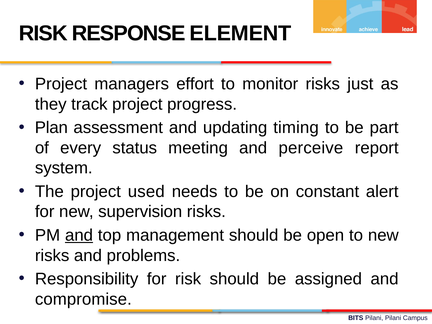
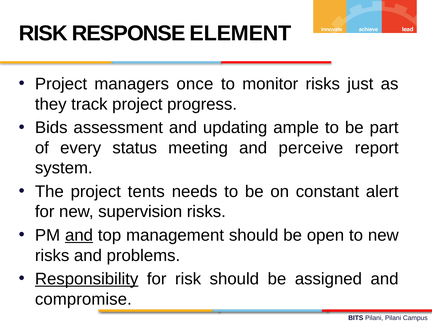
effort: effort -> once
Plan: Plan -> Bids
timing: timing -> ample
used: used -> tents
Responsibility underline: none -> present
